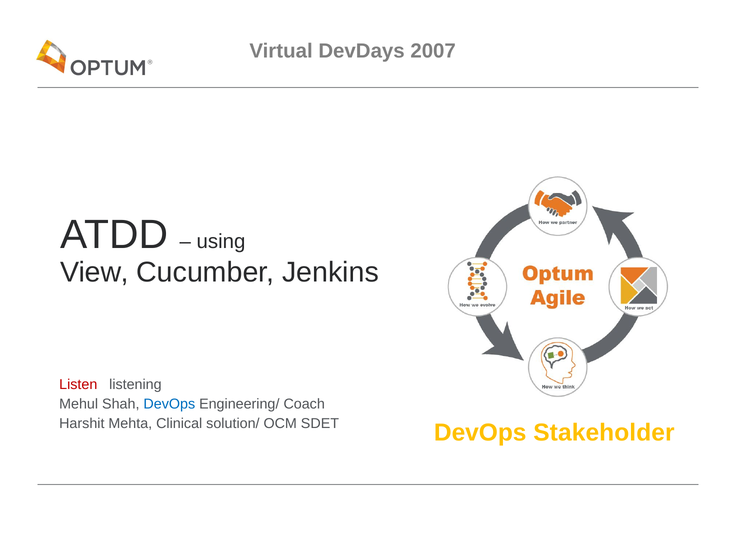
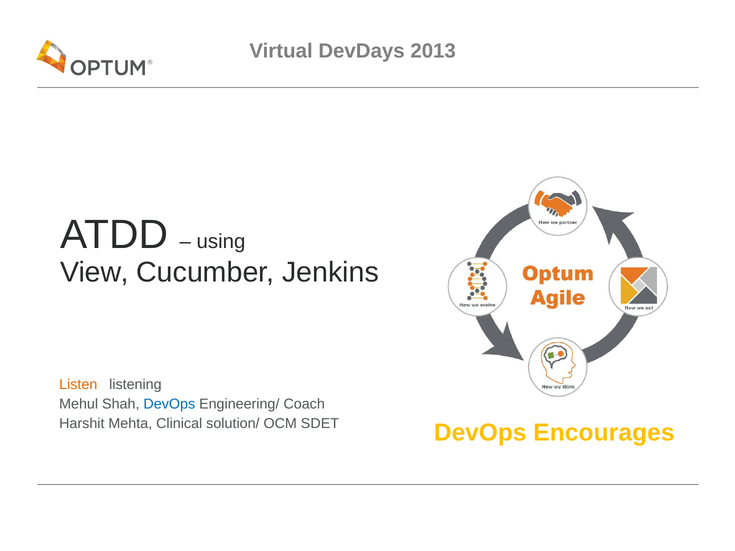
2007: 2007 -> 2013
Listen colour: red -> orange
Stakeholder: Stakeholder -> Encourages
